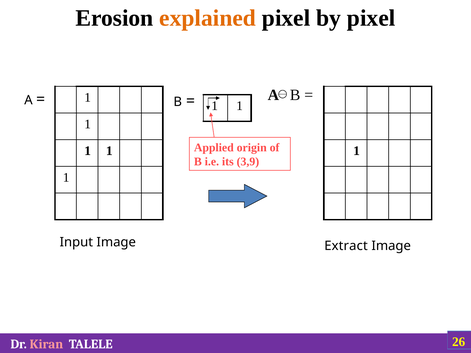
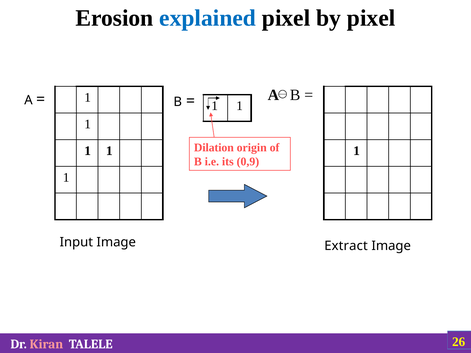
explained colour: orange -> blue
Applied: Applied -> Dilation
3,9: 3,9 -> 0,9
